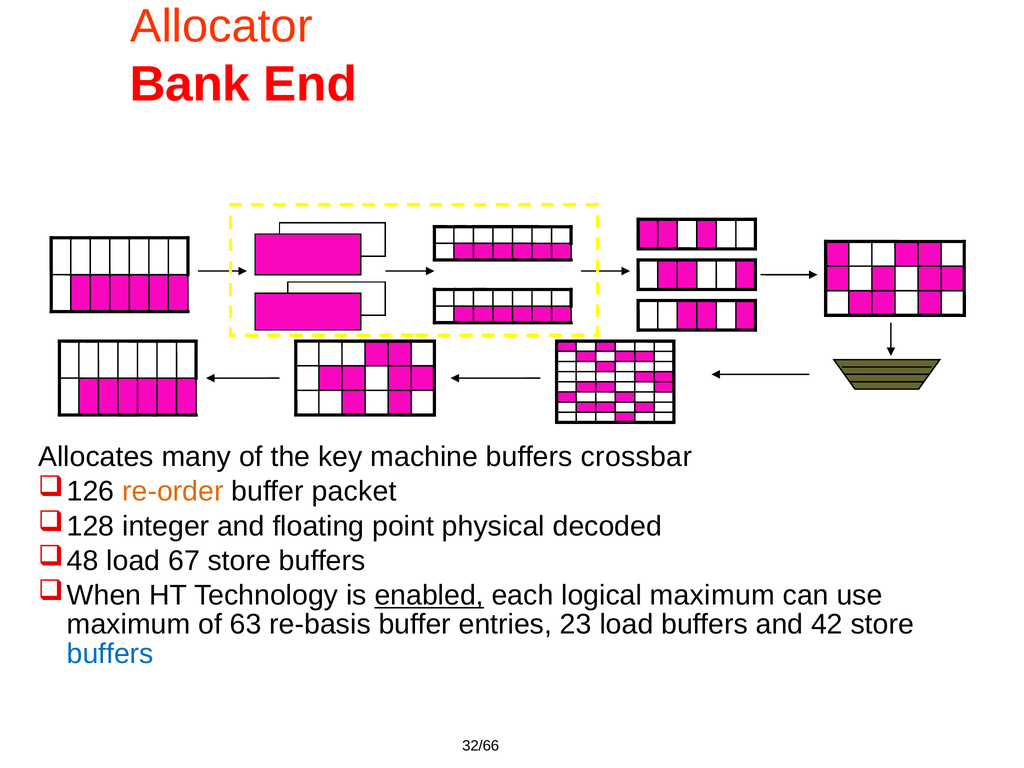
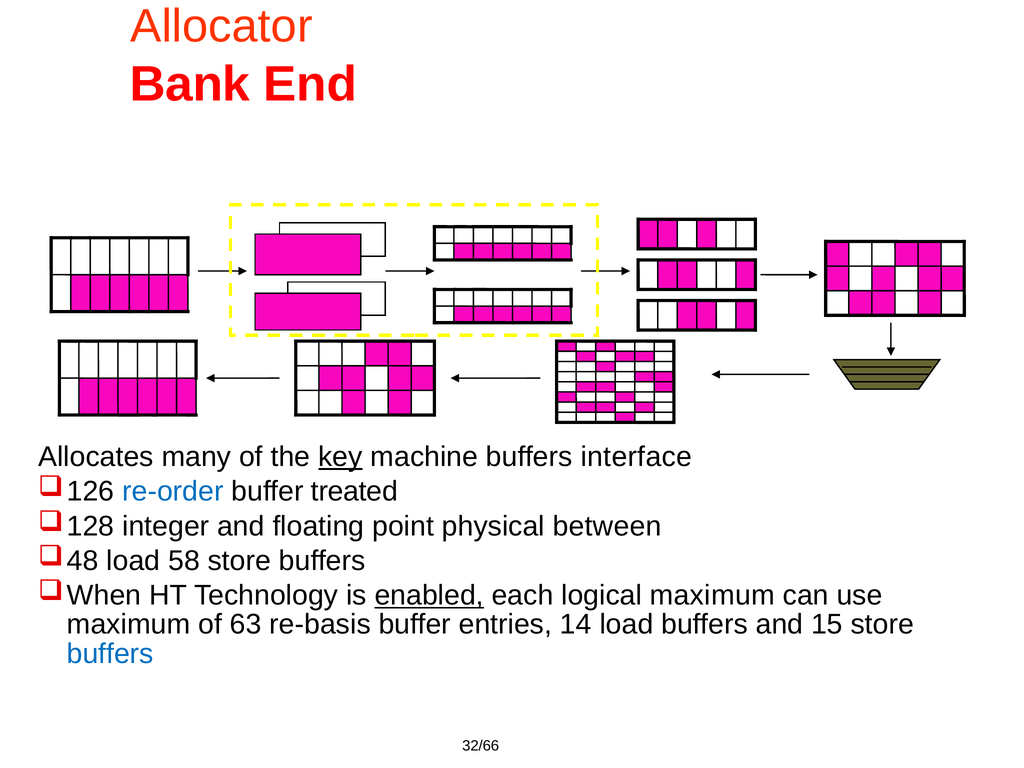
key underline: none -> present
crossbar: crossbar -> interface
re-order colour: orange -> blue
packet: packet -> treated
decoded: decoded -> between
67: 67 -> 58
23: 23 -> 14
42: 42 -> 15
